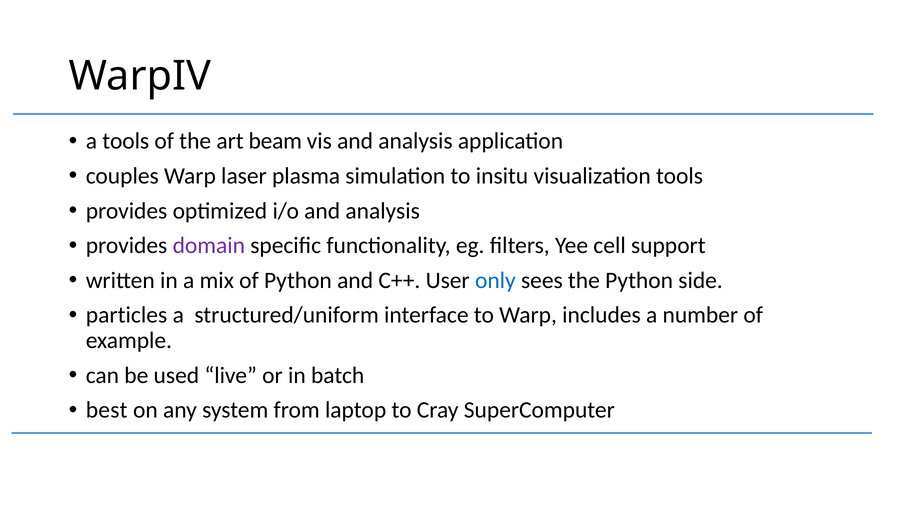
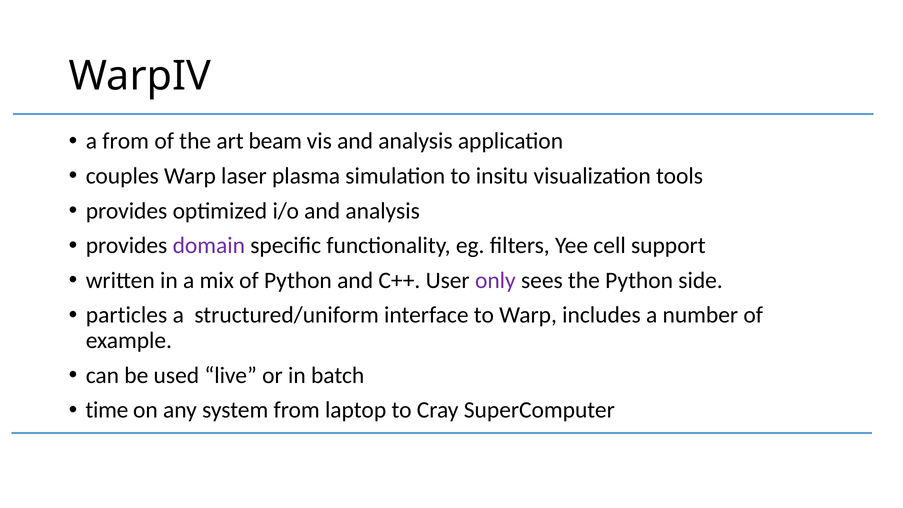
a tools: tools -> from
only colour: blue -> purple
best: best -> time
